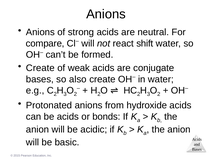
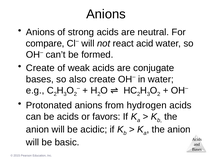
shift: shift -> acid
hydroxide: hydroxide -> hydrogen
bonds: bonds -> favors
